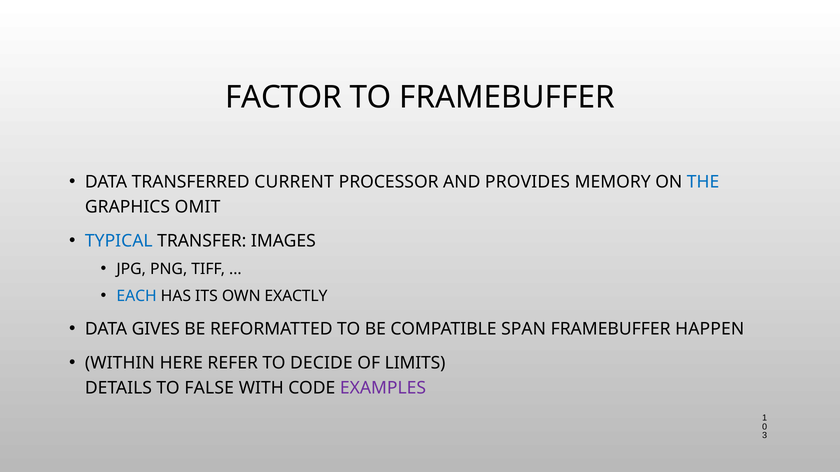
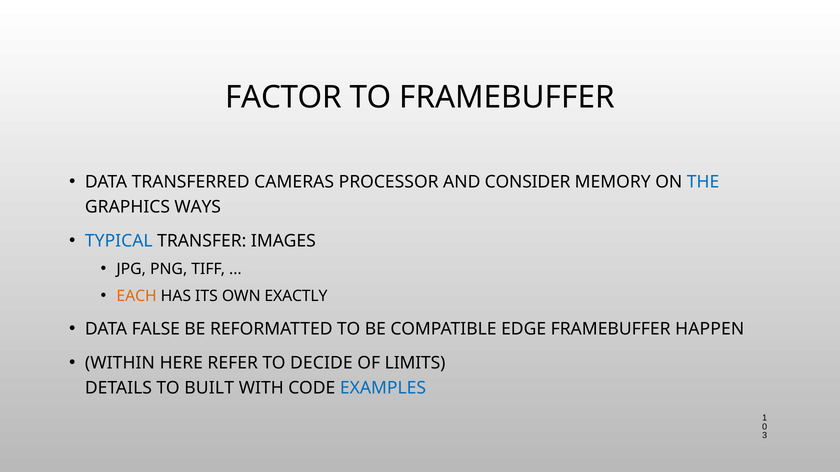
CURRENT: CURRENT -> CAMERAS
PROVIDES: PROVIDES -> CONSIDER
OMIT: OMIT -> WAYS
EACH colour: blue -> orange
GIVES: GIVES -> FALSE
SPAN: SPAN -> EDGE
FALSE: FALSE -> BUILT
EXAMPLES colour: purple -> blue
